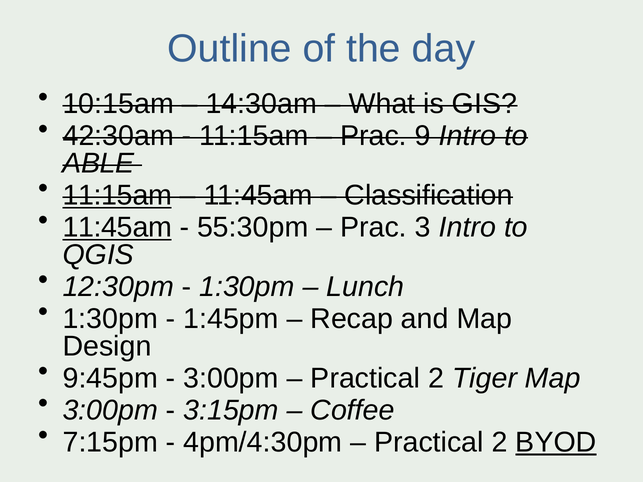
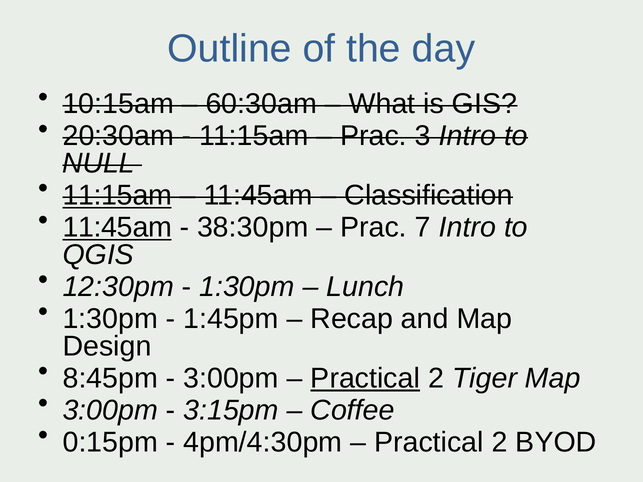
14:30am: 14:30am -> 60:30am
42:30am: 42:30am -> 20:30am
9: 9 -> 3
ABLE: ABLE -> NULL
55:30pm: 55:30pm -> 38:30pm
3: 3 -> 7
9:45pm: 9:45pm -> 8:45pm
Practical at (365, 378) underline: none -> present
7:15pm: 7:15pm -> 0:15pm
BYOD underline: present -> none
